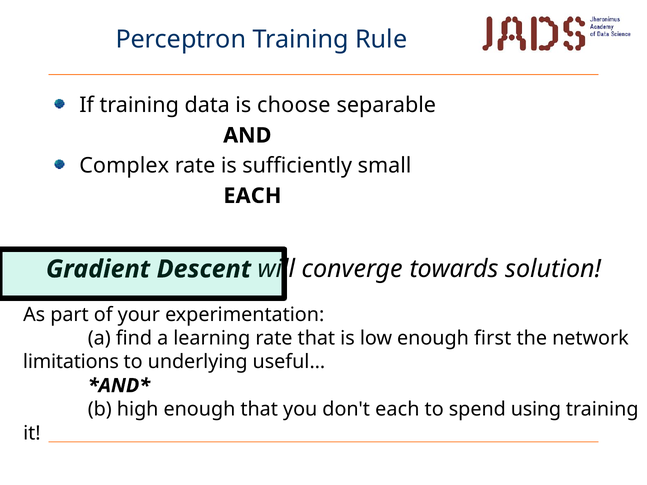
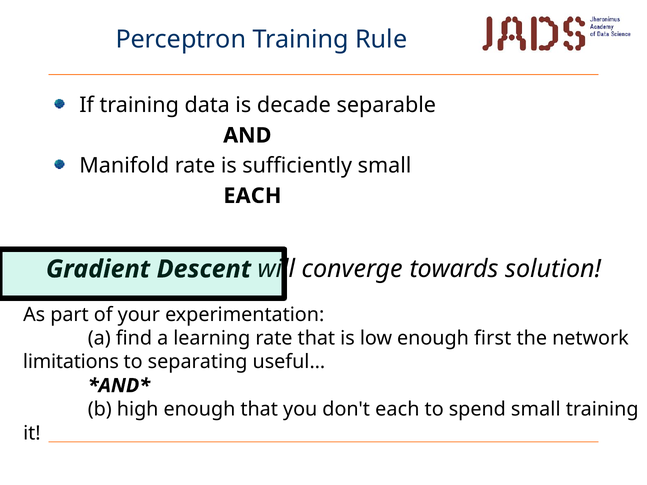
choose: choose -> decade
Complex: Complex -> Manifold
underlying: underlying -> separating
spend using: using -> small
